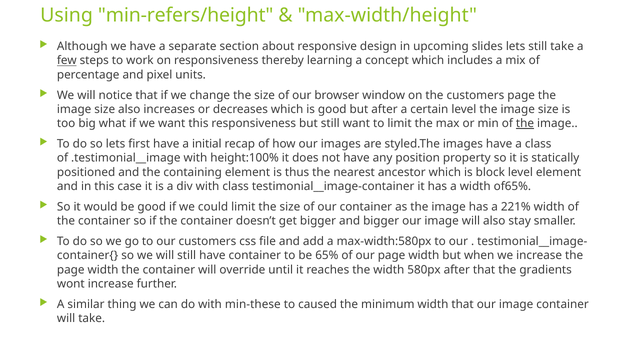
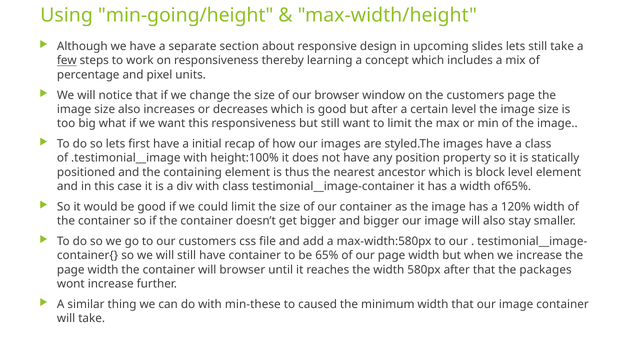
min-refers/height: min-refers/height -> min-going/height
the at (525, 123) underline: present -> none
221%: 221% -> 120%
will override: override -> browser
gradients: gradients -> packages
